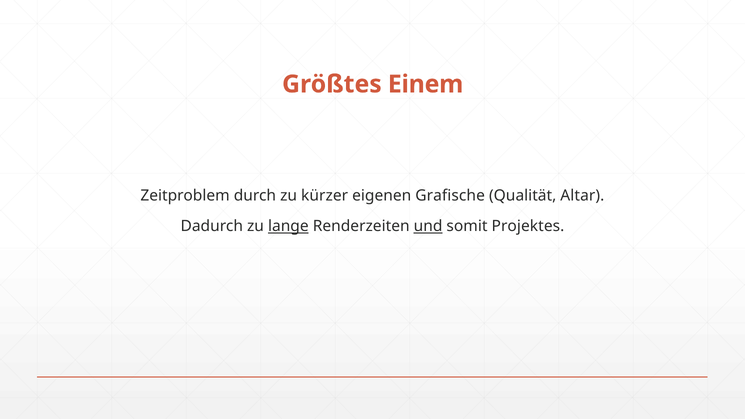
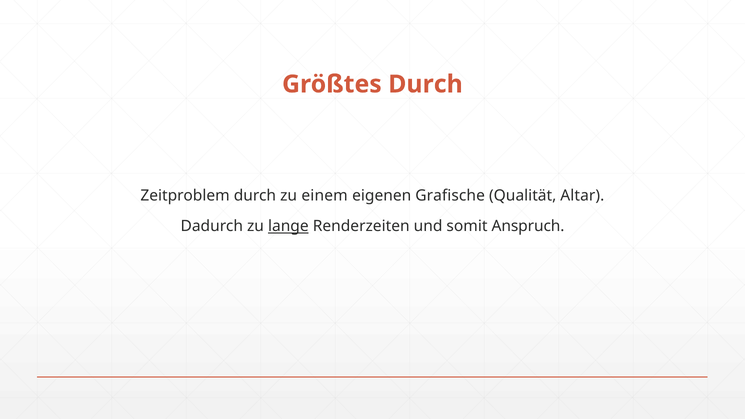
Größtes Einem: Einem -> Durch
kürzer: kürzer -> einem
und underline: present -> none
Projektes: Projektes -> Anspruch
